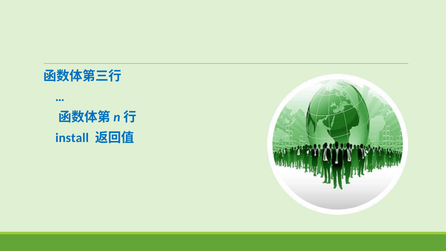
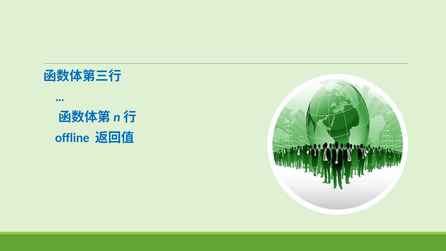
install: install -> offline
